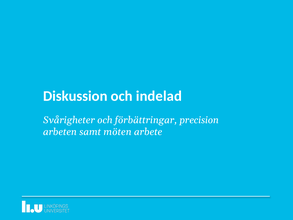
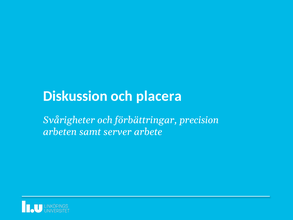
indelad: indelad -> placera
möten: möten -> server
